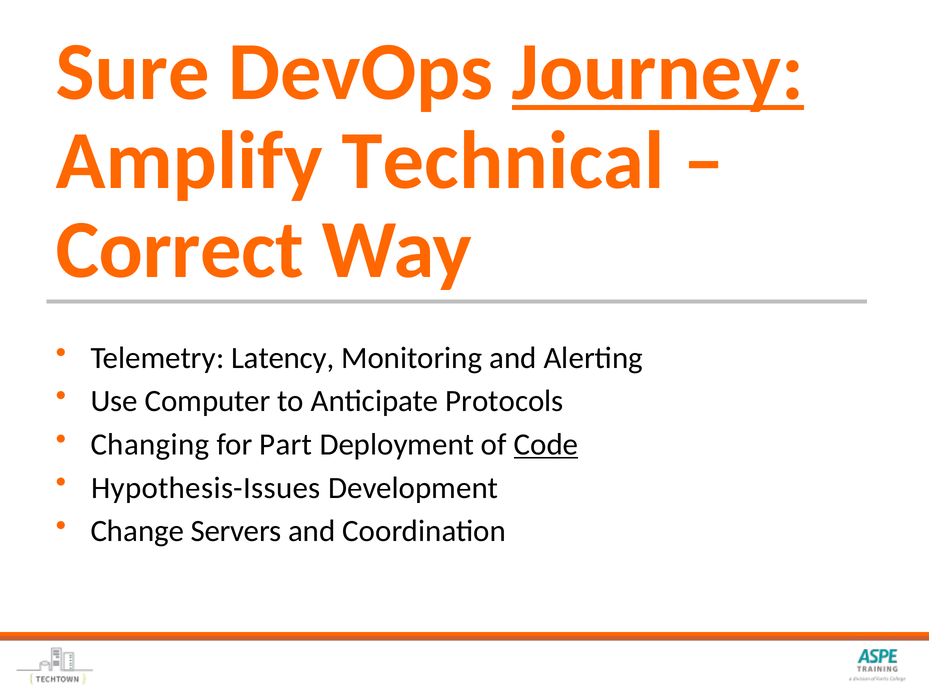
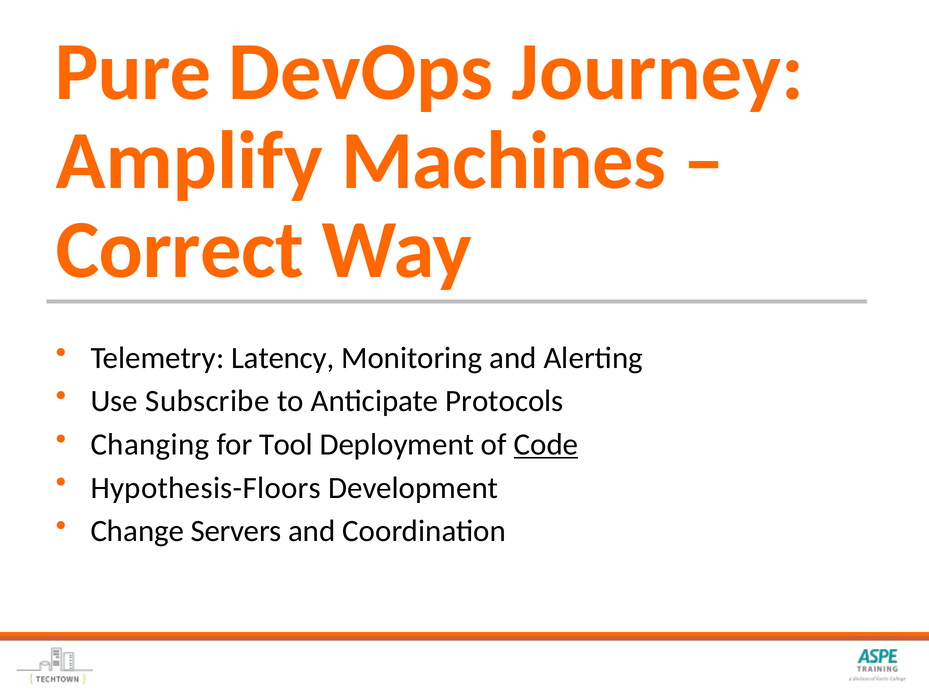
Sure: Sure -> Pure
Journey underline: present -> none
Technical: Technical -> Machines
Computer: Computer -> Subscribe
Part: Part -> Tool
Hypothesis-Issues: Hypothesis-Issues -> Hypothesis-Floors
